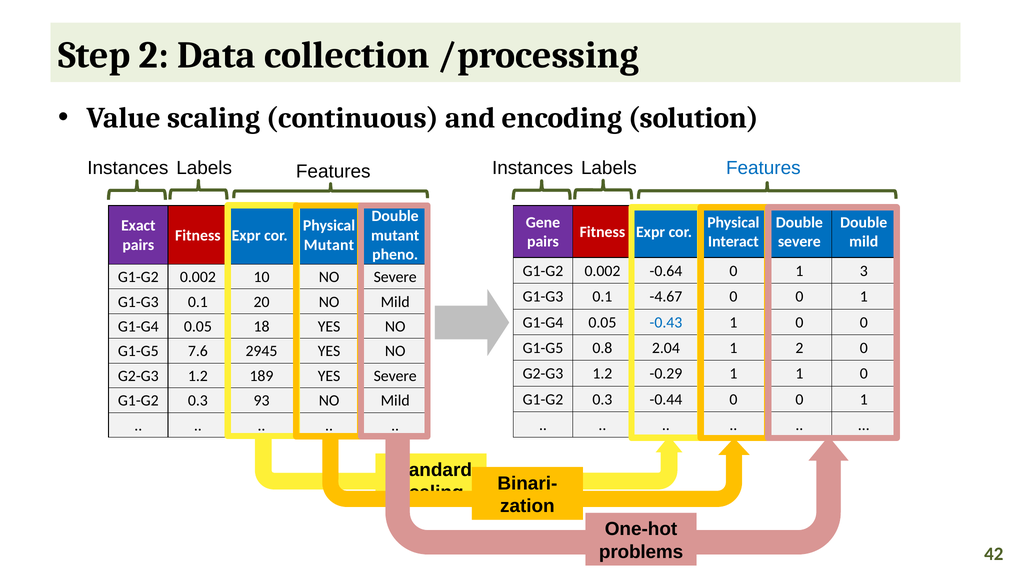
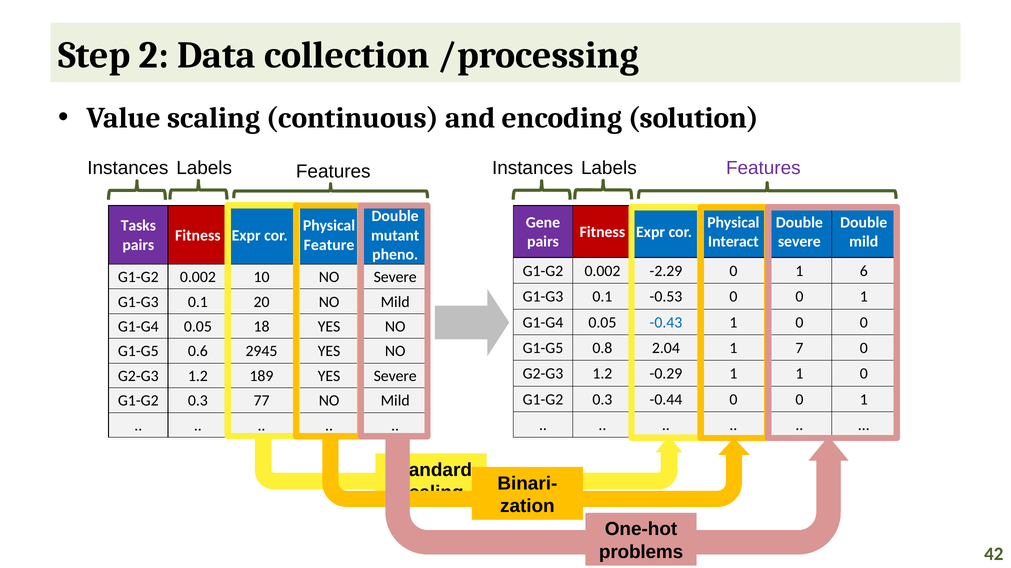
Features at (763, 168) colour: blue -> purple
Exact: Exact -> Tasks
Mutant at (329, 245): Mutant -> Feature
-0.64: -0.64 -> -2.29
3: 3 -> 6
-4.67: -4.67 -> -0.53
1 2: 2 -> 7
7.6: 7.6 -> 0.6
93: 93 -> 77
